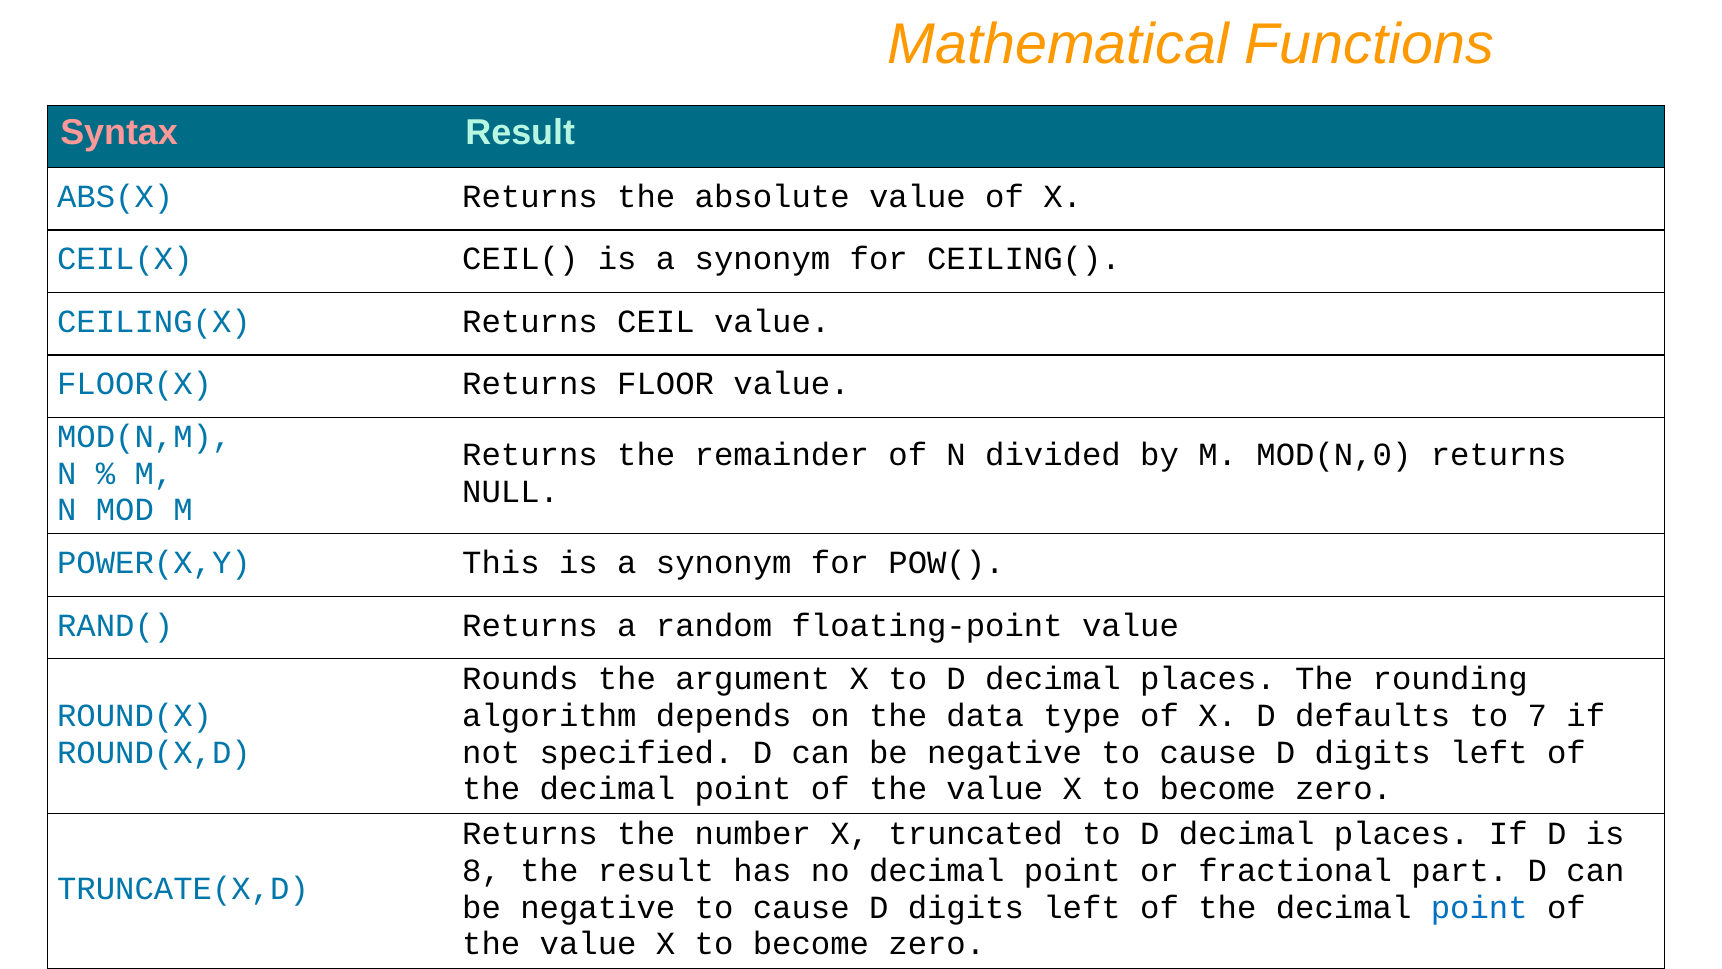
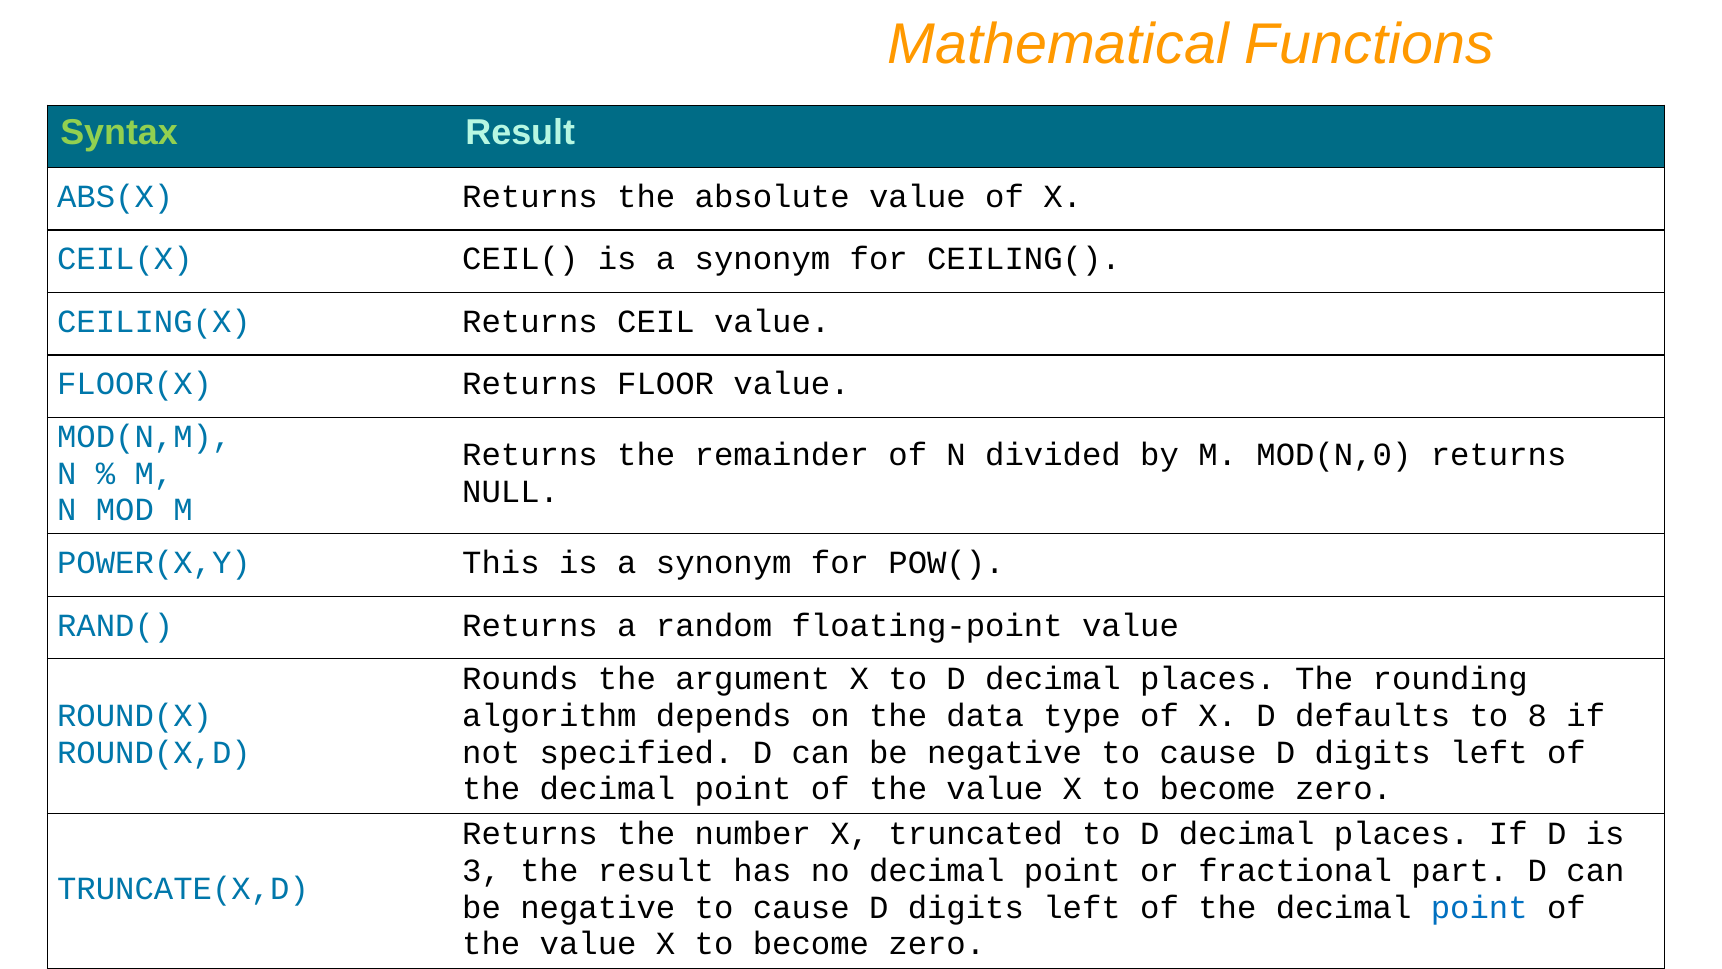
Syntax colour: pink -> light green
7: 7 -> 8
8: 8 -> 3
